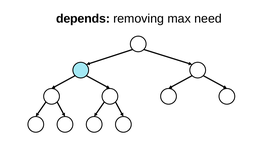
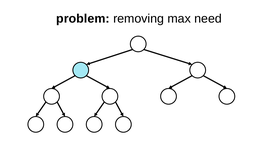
depends: depends -> problem
